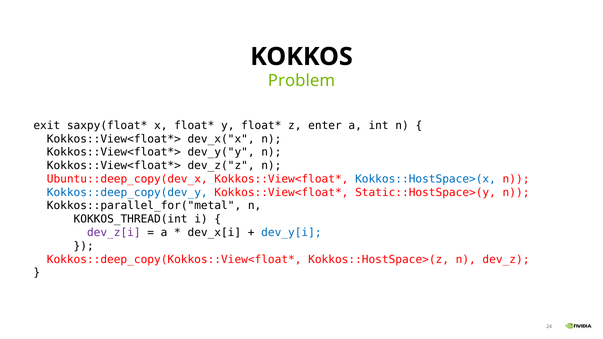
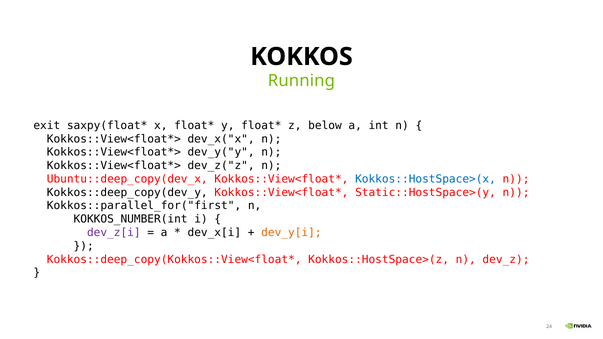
Problem: Problem -> Running
enter: enter -> below
Kokkos::deep_copy(dev_y colour: blue -> black
Kokkos::parallel_for("metal: Kokkos::parallel_for("metal -> Kokkos::parallel_for("first
KOKKOS_THREAD(int: KOKKOS_THREAD(int -> KOKKOS_NUMBER(int
dev_y[i colour: blue -> orange
